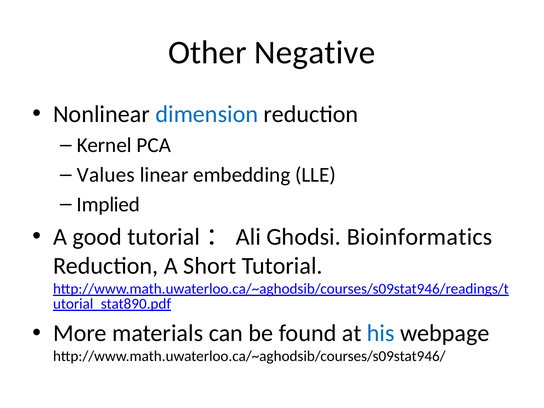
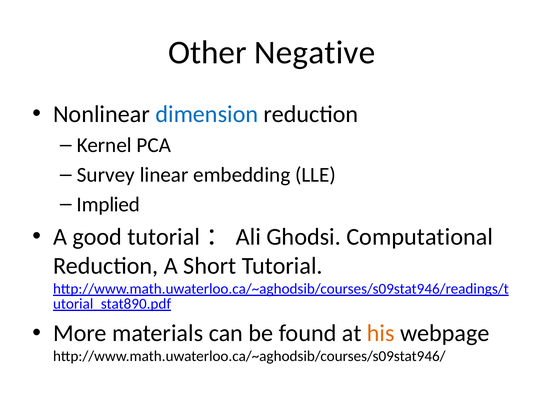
Values: Values -> Survey
Bioinformatics: Bioinformatics -> Computational
his colour: blue -> orange
